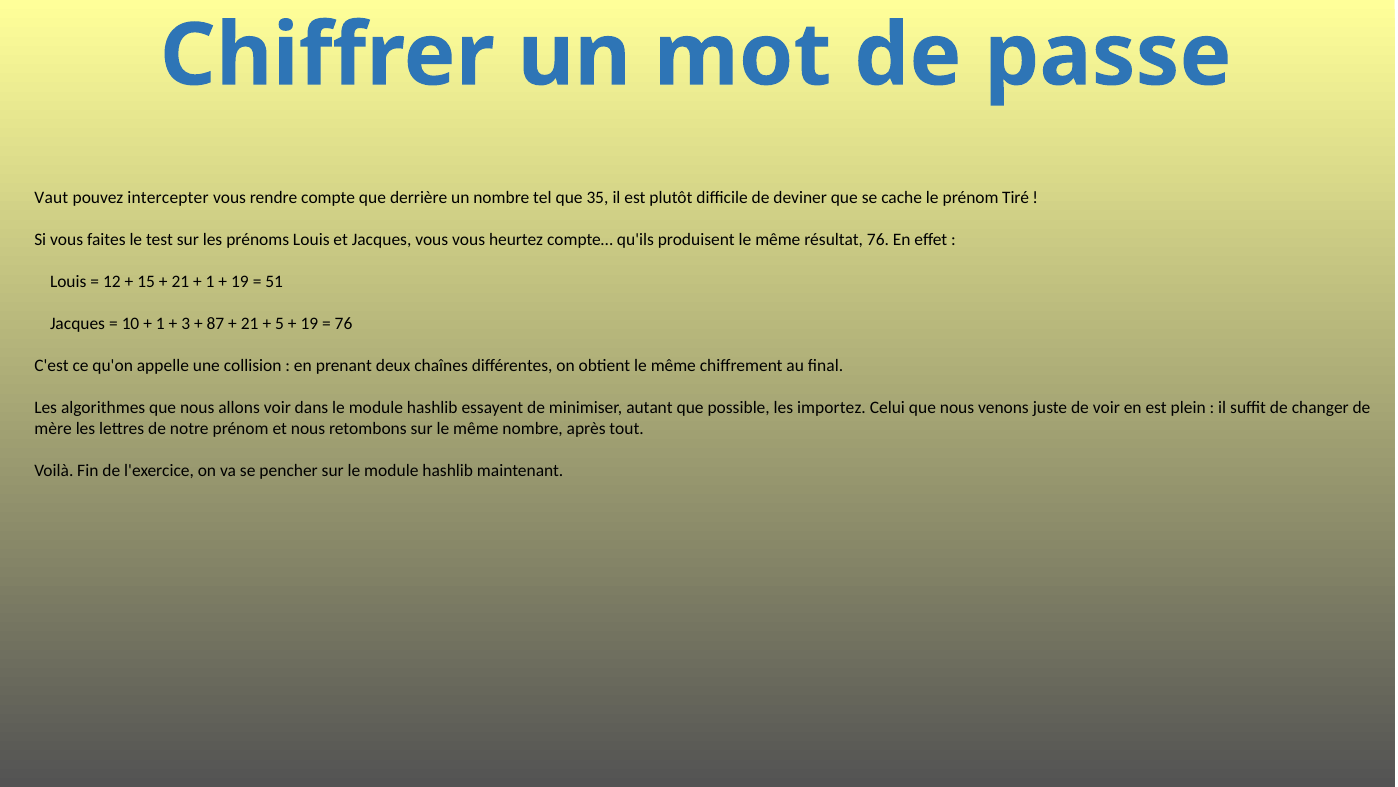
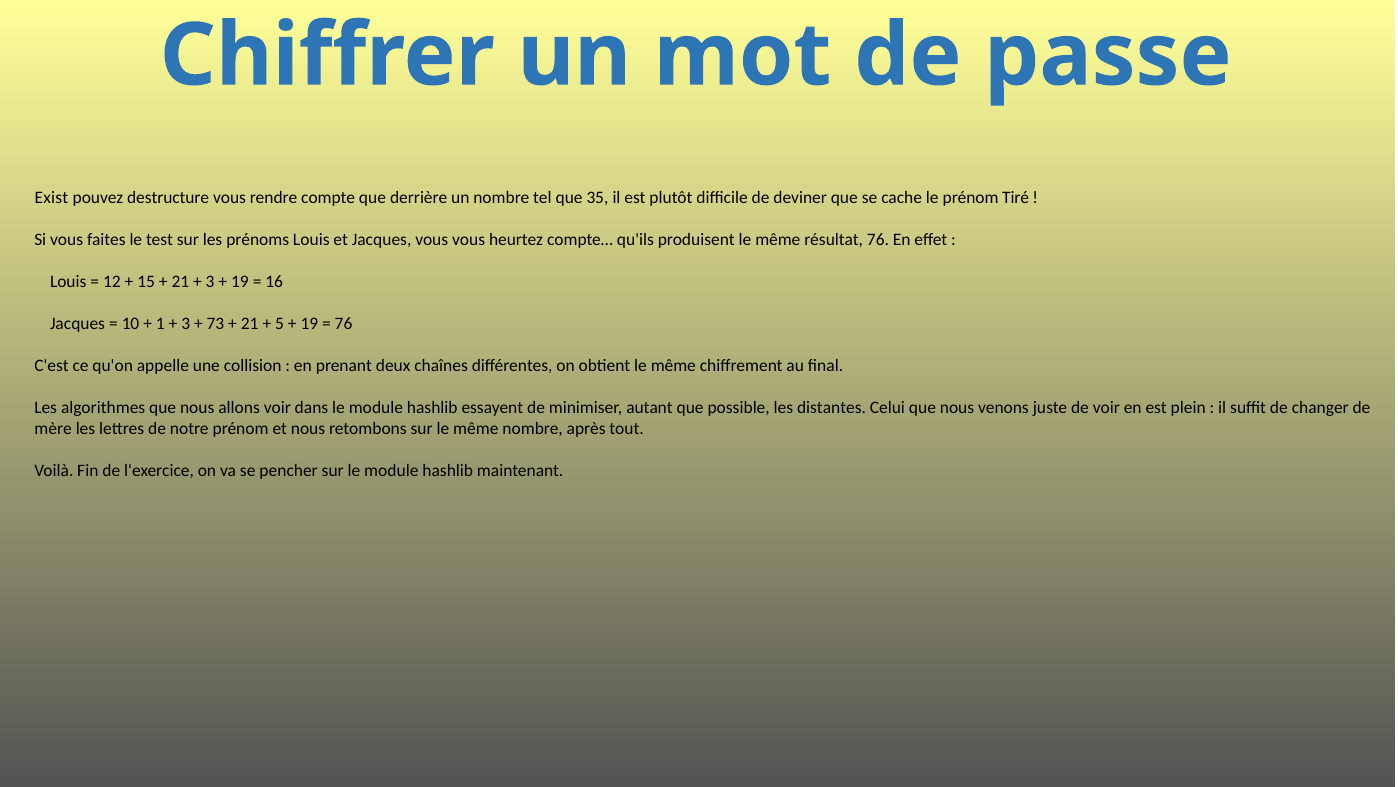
Vaut: Vaut -> Exist
intercepter: intercepter -> destructure
1 at (210, 281): 1 -> 3
51: 51 -> 16
87: 87 -> 73
importez: importez -> distantes
